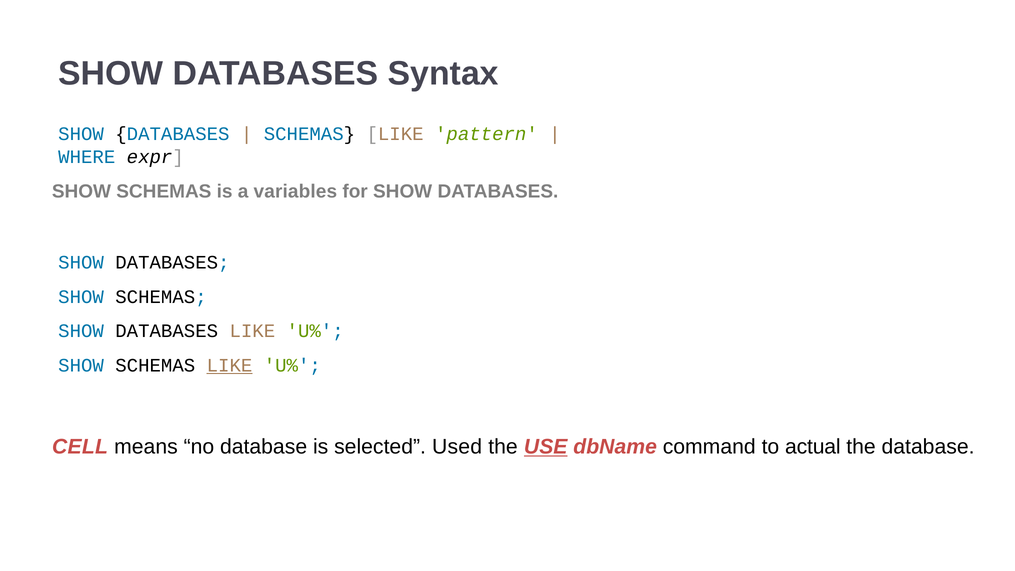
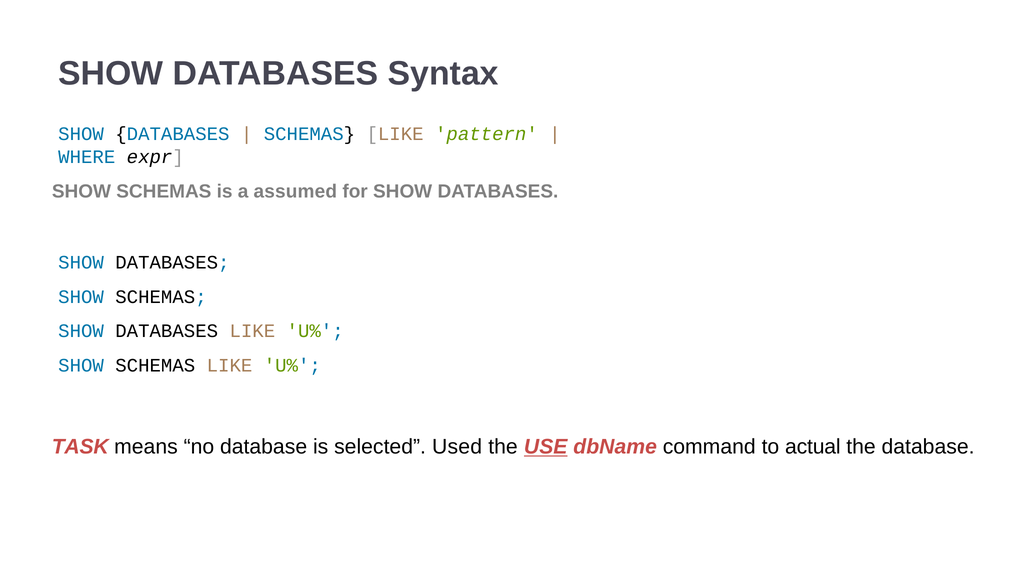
variables: variables -> assumed
LIKE at (230, 365) underline: present -> none
CELL: CELL -> TASK
